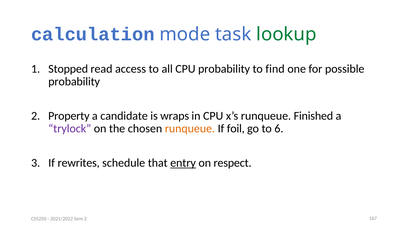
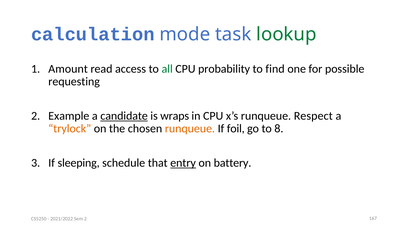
Stopped: Stopped -> Amount
all colour: black -> green
probability at (74, 82): probability -> requesting
Property: Property -> Example
candidate underline: none -> present
Finished: Finished -> Respect
trylock colour: purple -> orange
6: 6 -> 8
rewrites: rewrites -> sleeping
respect: respect -> battery
